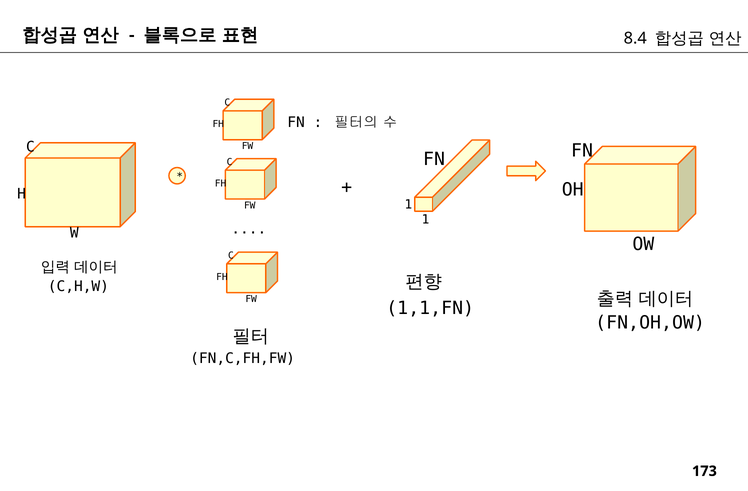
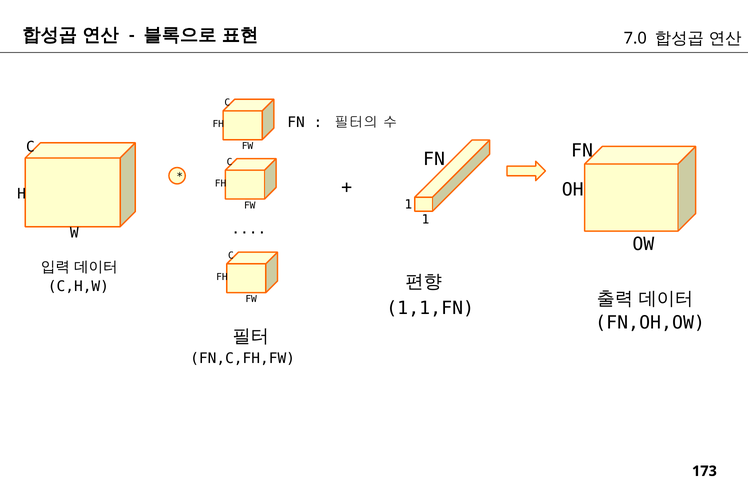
8.4: 8.4 -> 7.0
